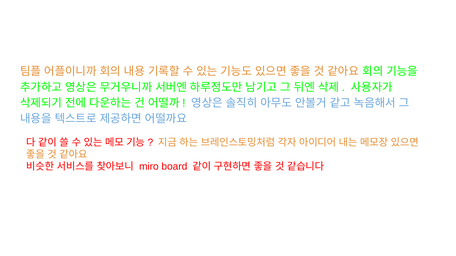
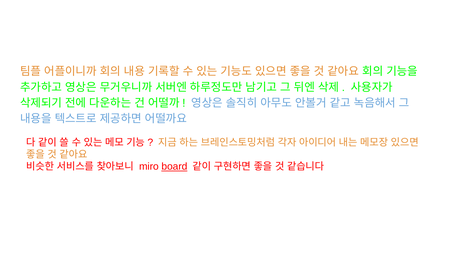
board underline: none -> present
